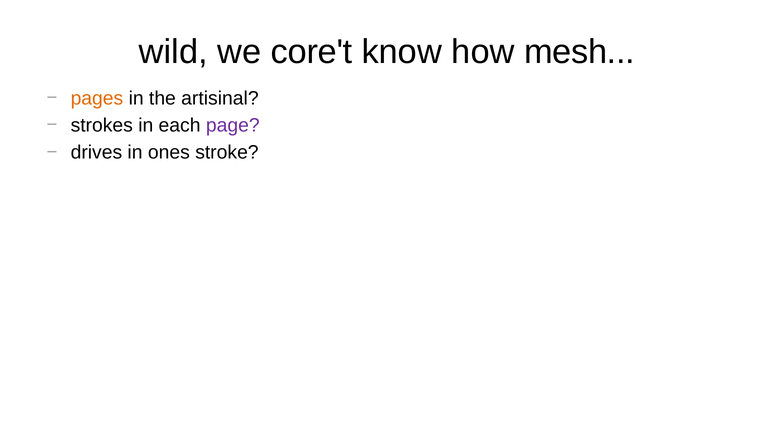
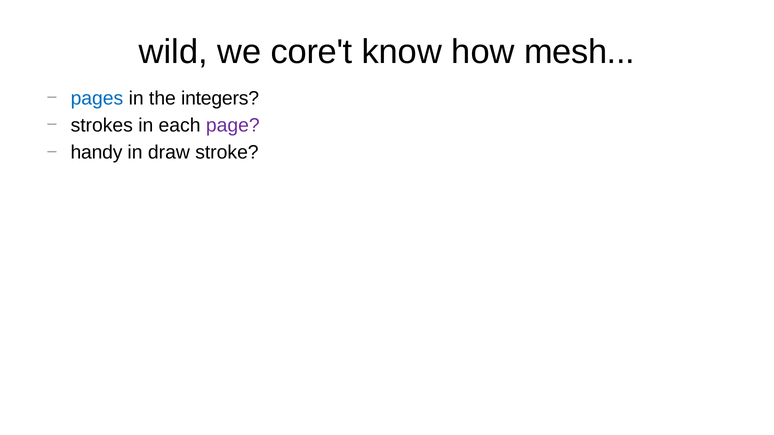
pages colour: orange -> blue
artisinal: artisinal -> integers
drives: drives -> handy
ones: ones -> draw
